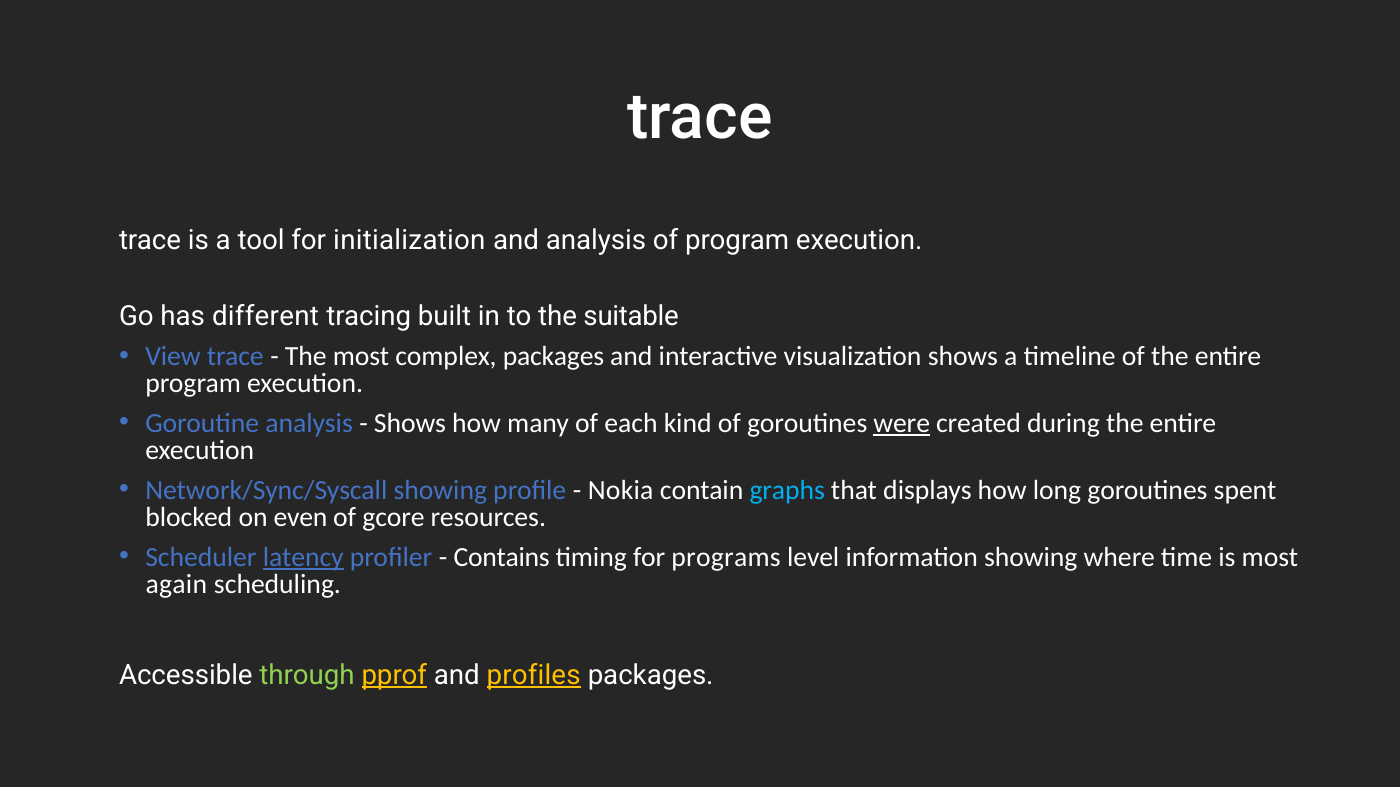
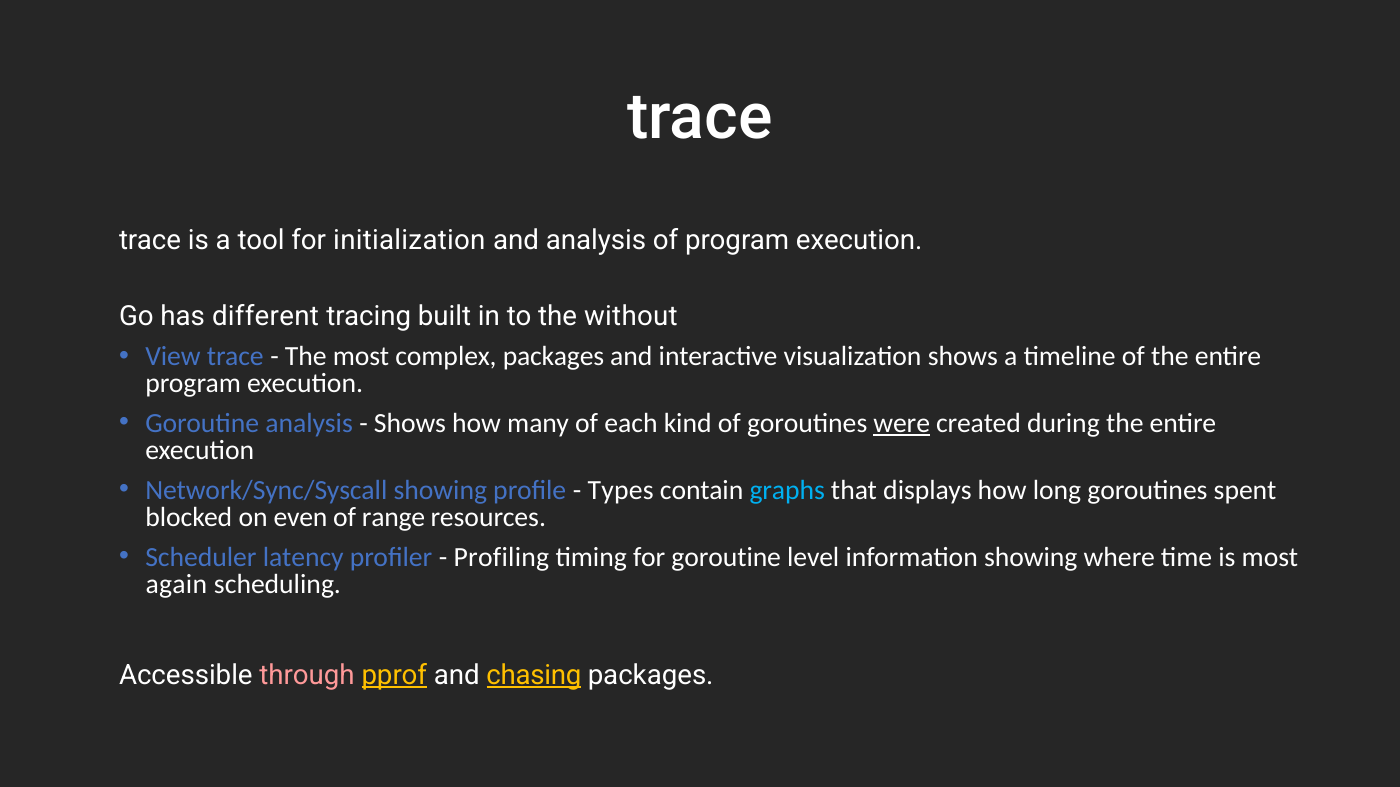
suitable: suitable -> without
Nokia: Nokia -> Types
gcore: gcore -> range
latency underline: present -> none
Contains: Contains -> Profiling
for programs: programs -> goroutine
through colour: light green -> pink
profiles: profiles -> chasing
